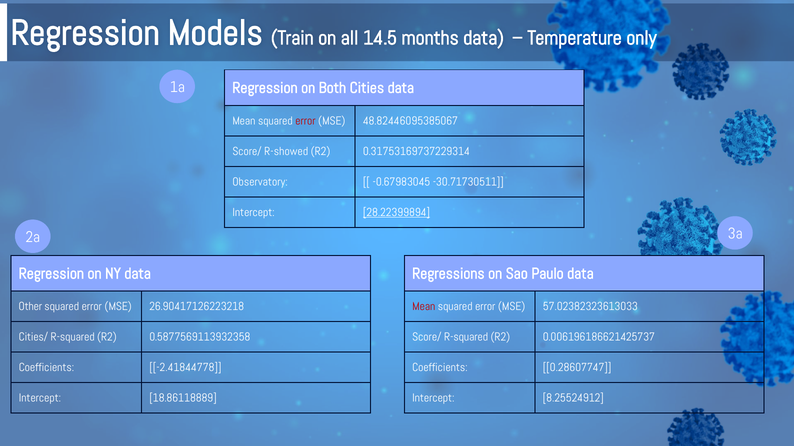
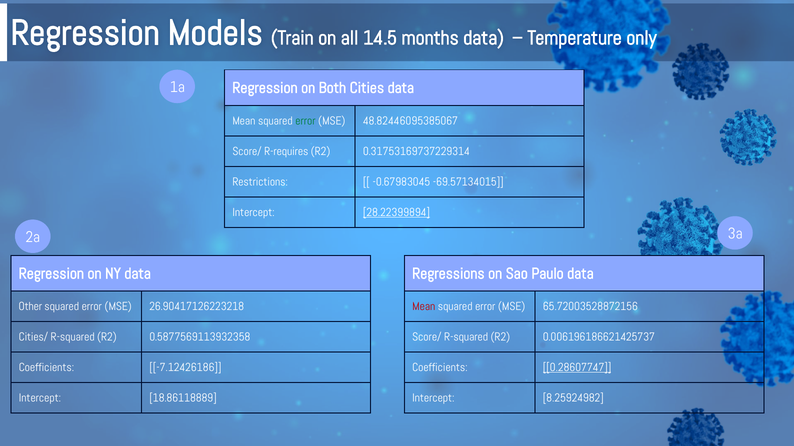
error at (305, 121) colour: red -> green
R-showed: R-showed -> R-requires
Observatory: Observatory -> Restrictions
-30.71730511: -30.71730511 -> -69.57134015
57.02382323613033: 57.02382323613033 -> 65.72003528872156
-2.41844778: -2.41844778 -> -7.12426186
0.28607747 underline: none -> present
8.25524912: 8.25524912 -> 8.25924982
